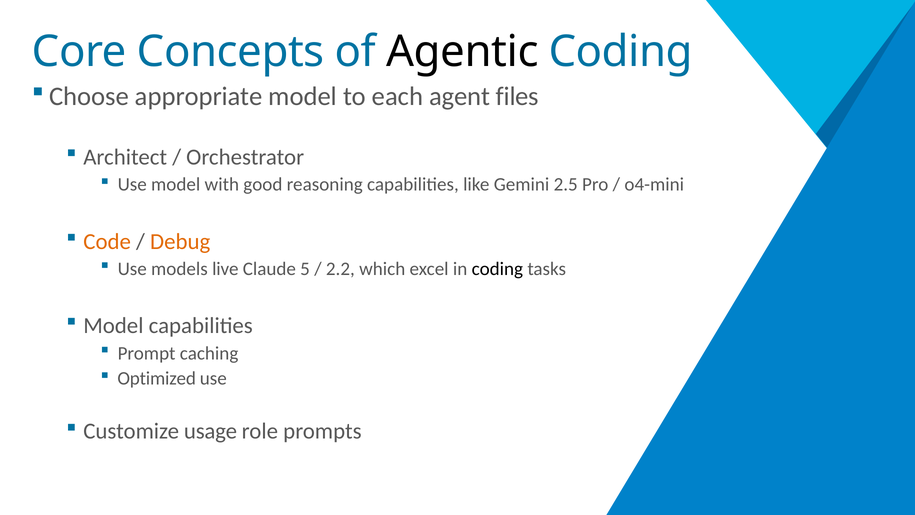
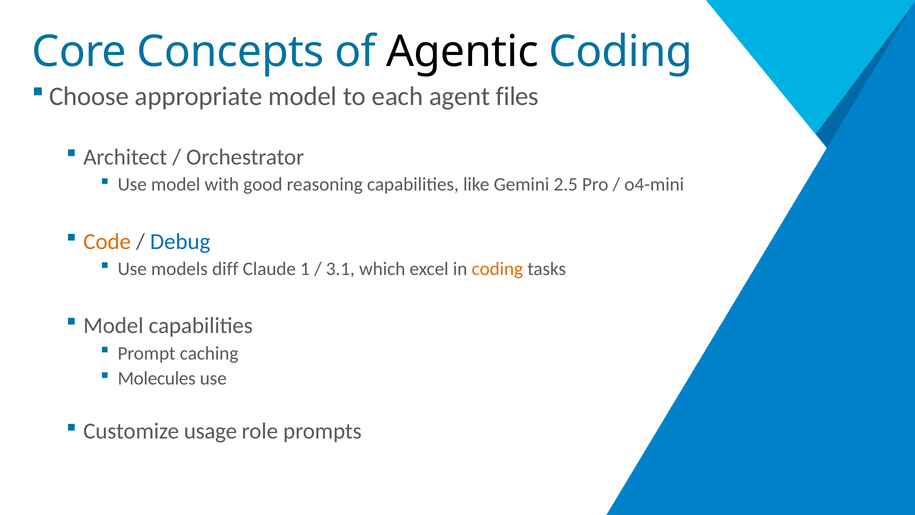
Debug colour: orange -> blue
live: live -> diff
5: 5 -> 1
2.2: 2.2 -> 3.1
coding at (497, 269) colour: black -> orange
Optimized: Optimized -> Molecules
